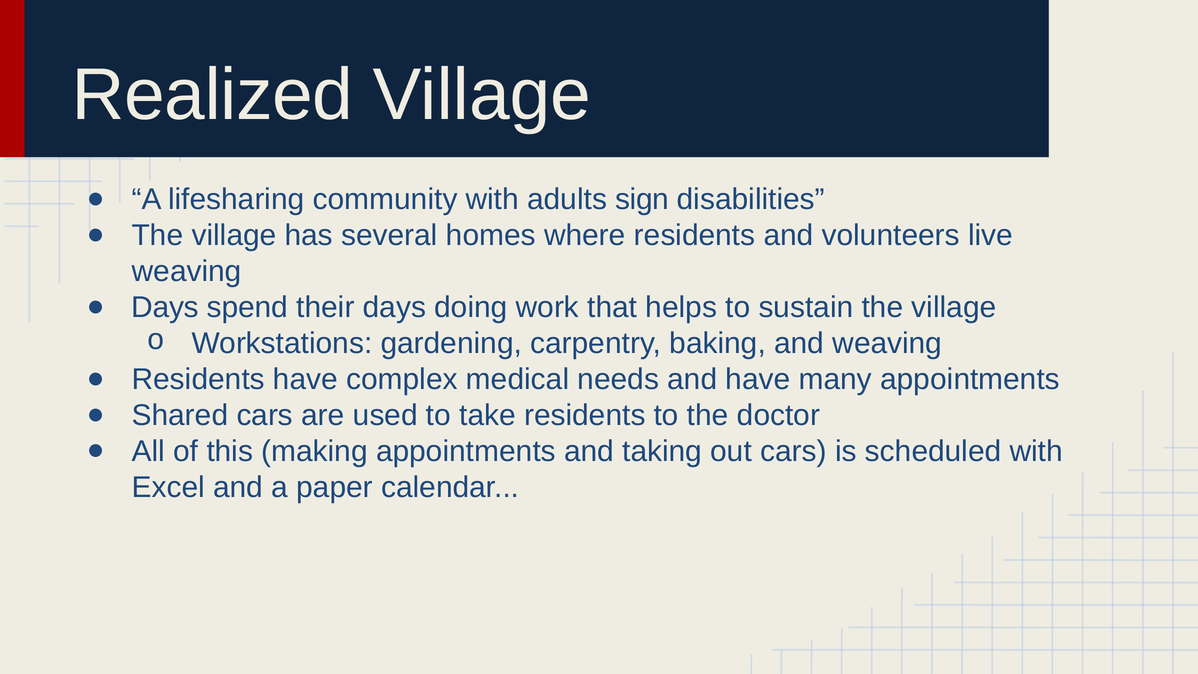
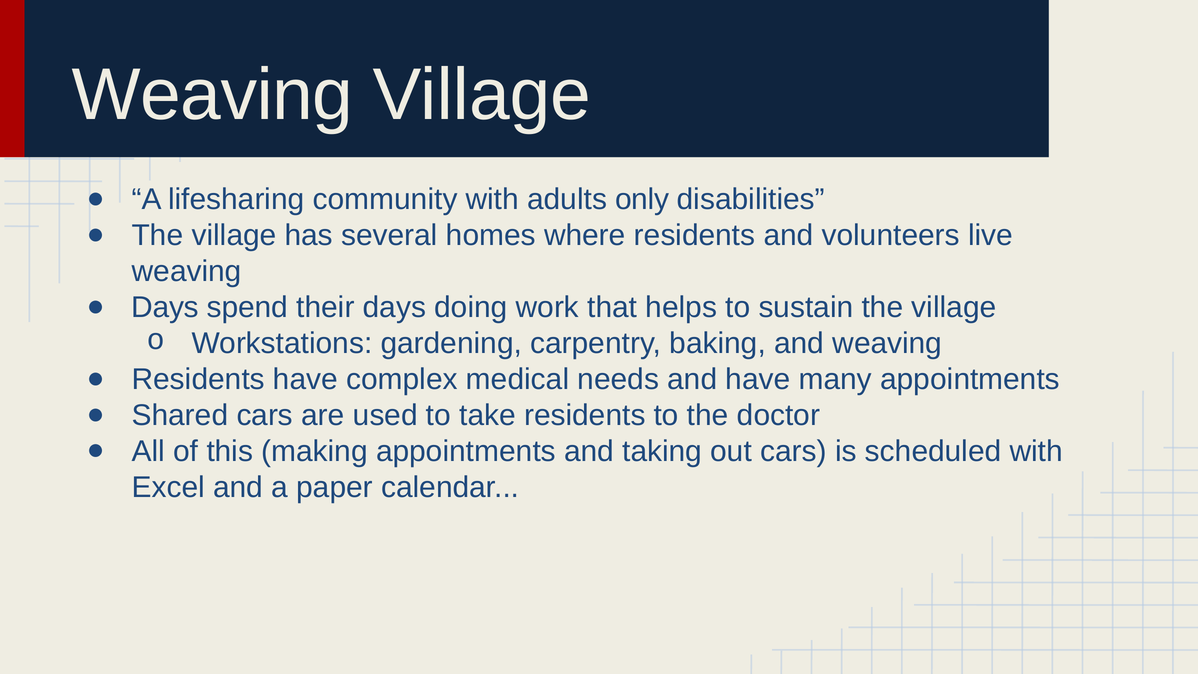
Realized at (212, 95): Realized -> Weaving
sign: sign -> only
